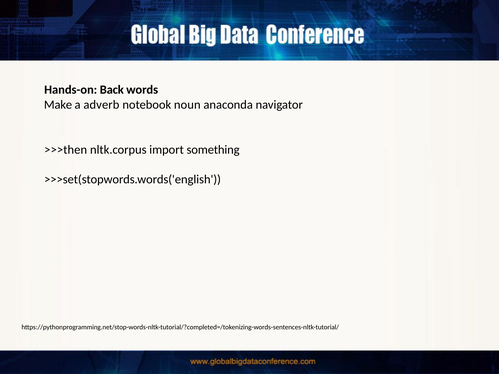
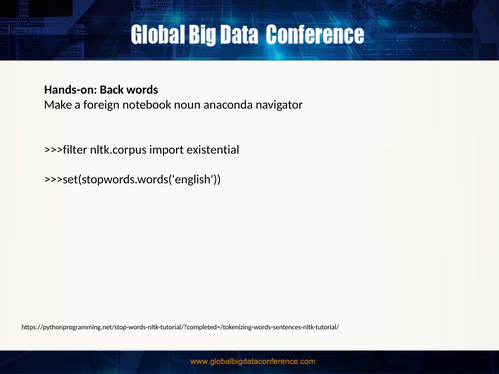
adverb: adverb -> foreign
>>>then: >>>then -> >>>filter
something: something -> existential
